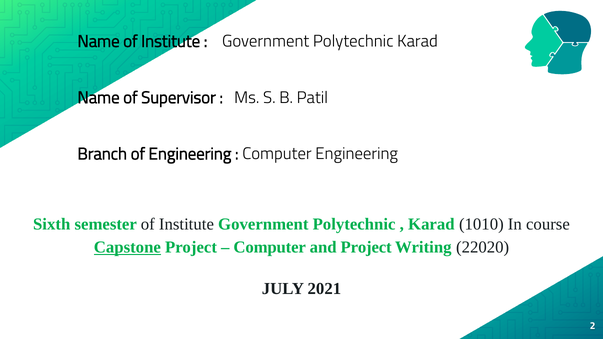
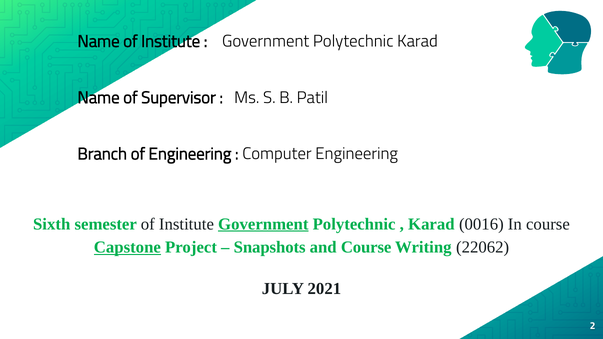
Government at (263, 224) underline: none -> present
1010: 1010 -> 0016
Computer at (270, 247): Computer -> Snapshots
and Project: Project -> Course
22020: 22020 -> 22062
